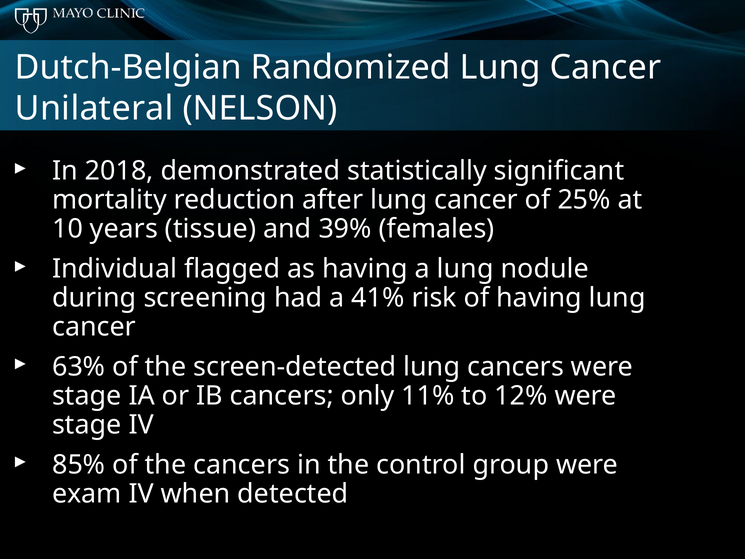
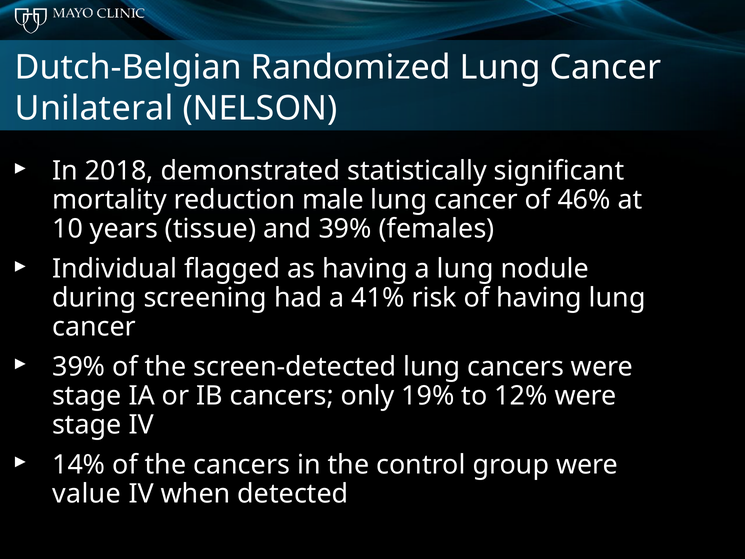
after: after -> male
25%: 25% -> 46%
63% at (79, 367): 63% -> 39%
11%: 11% -> 19%
85%: 85% -> 14%
exam: exam -> value
